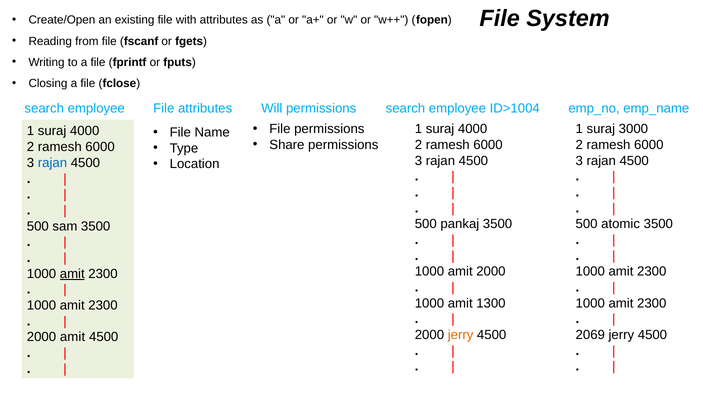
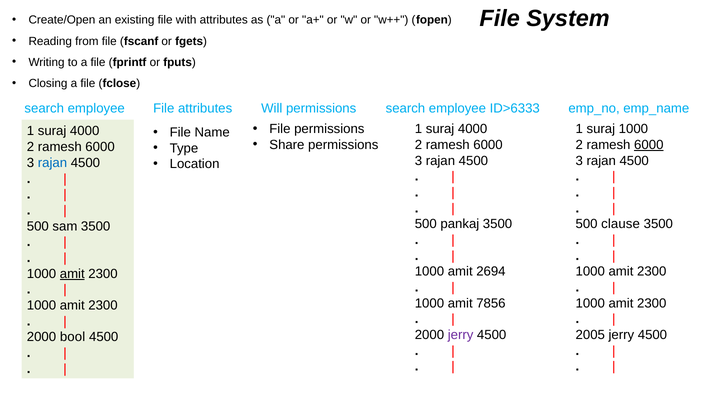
ID>1004: ID>1004 -> ID>6333
suraj 3000: 3000 -> 1000
6000 at (649, 145) underline: none -> present
atomic: atomic -> clause
amit 2000: 2000 -> 2694
1300: 1300 -> 7856
jerry at (461, 334) colour: orange -> purple
2069: 2069 -> 2005
2000 amit: amit -> bool
